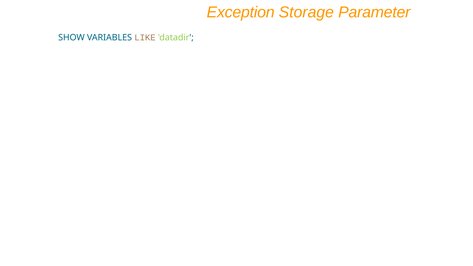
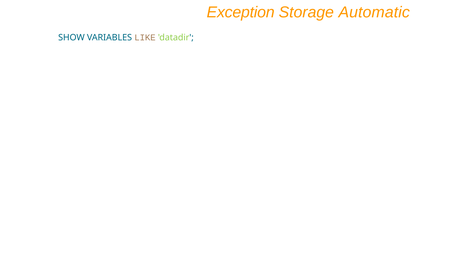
Parameter: Parameter -> Automatic
